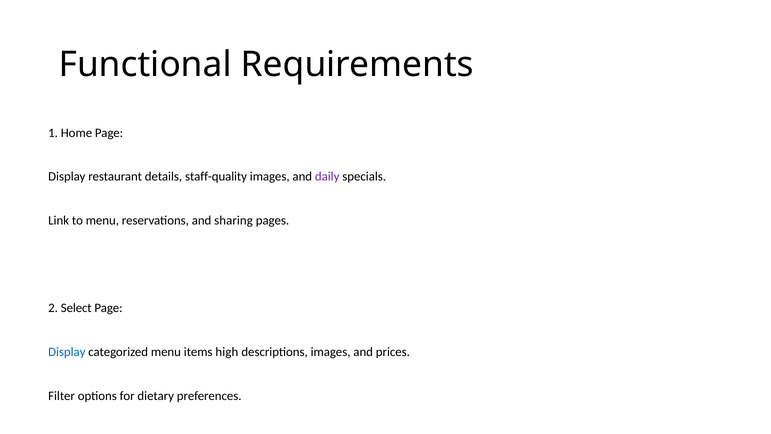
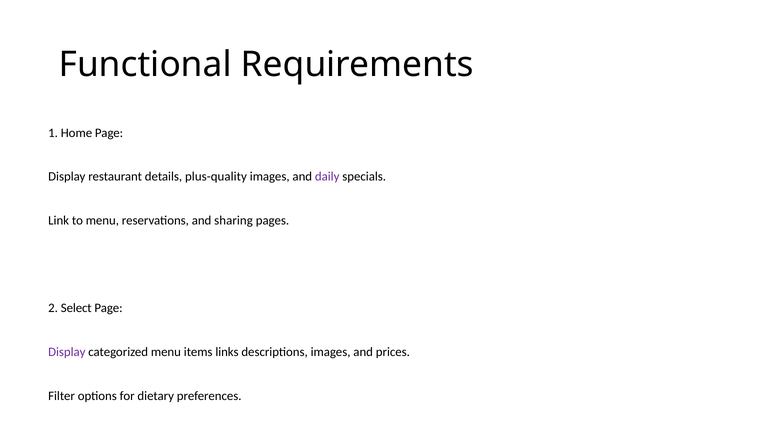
staff-quality: staff-quality -> plus-quality
Display at (67, 352) colour: blue -> purple
high: high -> links
